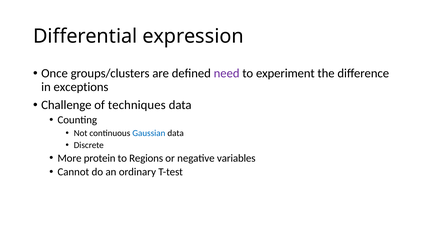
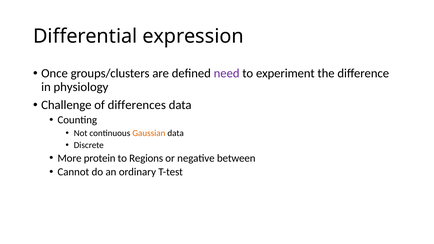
exceptions: exceptions -> physiology
techniques: techniques -> differences
Gaussian colour: blue -> orange
variables: variables -> between
